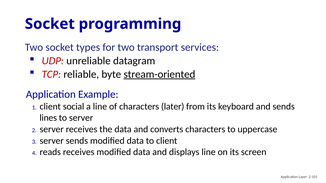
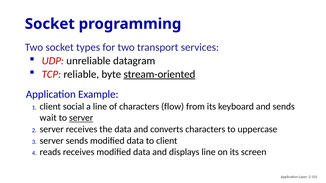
later: later -> flow
lines: lines -> wait
server at (81, 118) underline: none -> present
